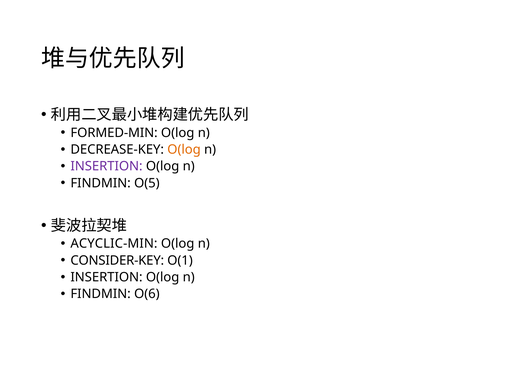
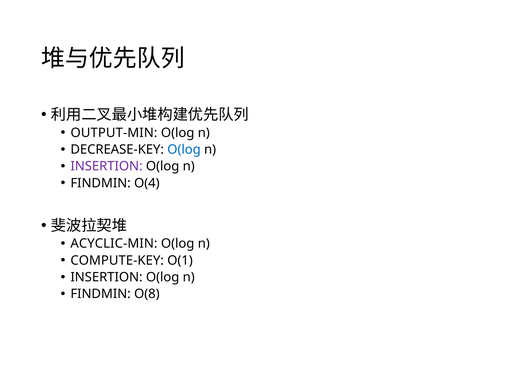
FORMED-MIN: FORMED-MIN -> OUTPUT-MIN
O(log at (184, 150) colour: orange -> blue
O(5: O(5 -> O(4
CONSIDER-KEY: CONSIDER-KEY -> COMPUTE-KEY
O(6: O(6 -> O(8
